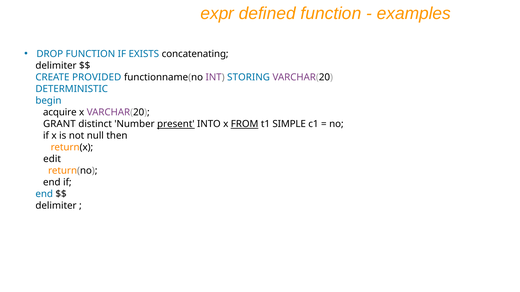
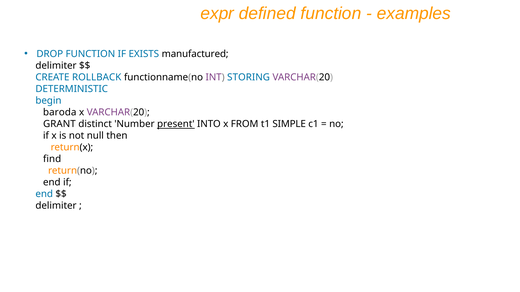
concatenating: concatenating -> manufactured
PROVIDED: PROVIDED -> ROLLBACK
acquire: acquire -> baroda
FROM underline: present -> none
edit: edit -> find
